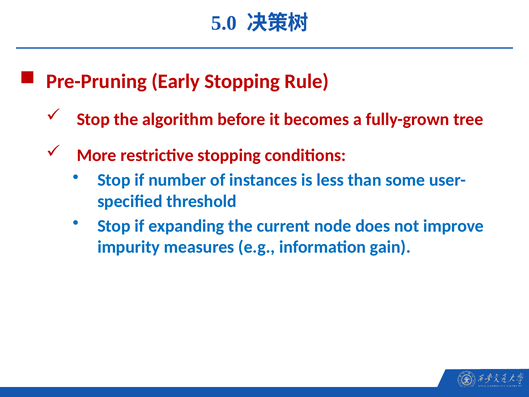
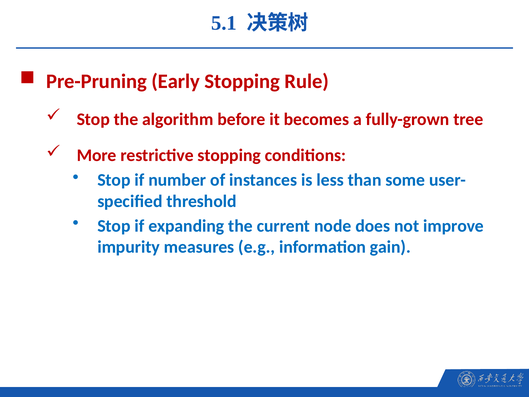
5.0: 5.0 -> 5.1
